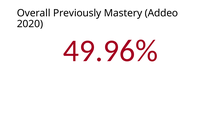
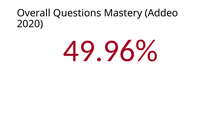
Previously: Previously -> Questions
